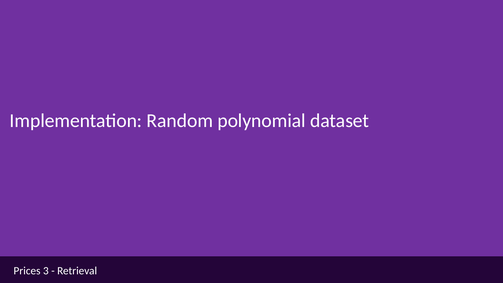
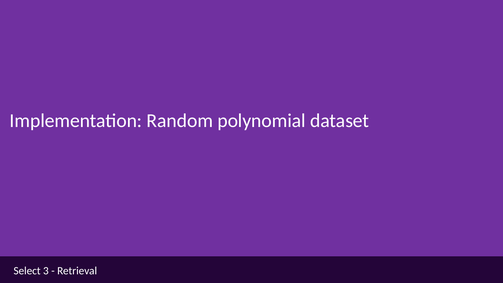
Prices: Prices -> Select
